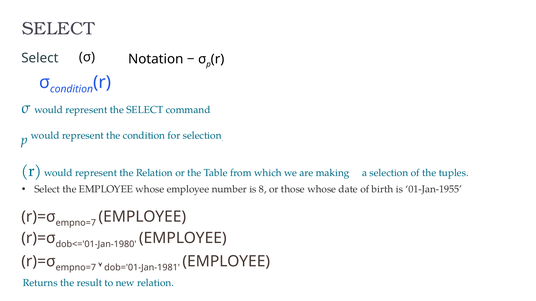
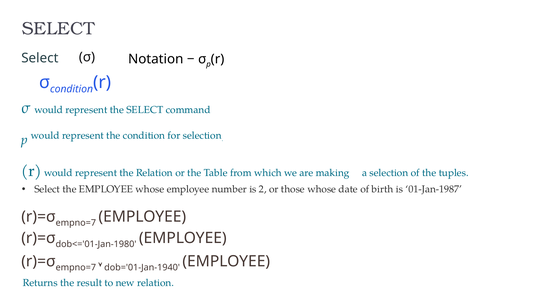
8: 8 -> 2
01-Jan-1955: 01-Jan-1955 -> 01-Jan-1987
dob='01-Jan-1981: dob='01-Jan-1981 -> dob='01-Jan-1940
